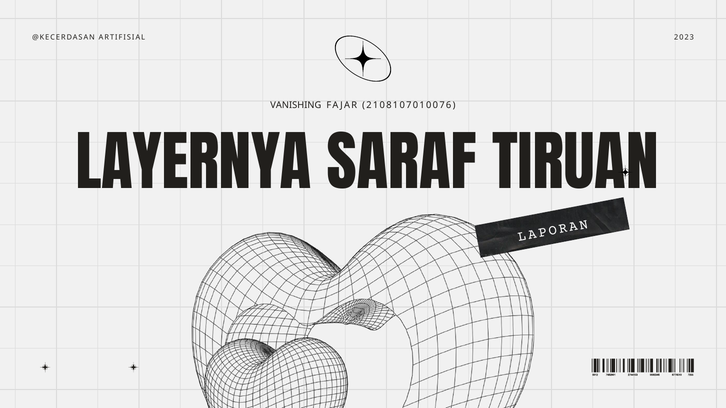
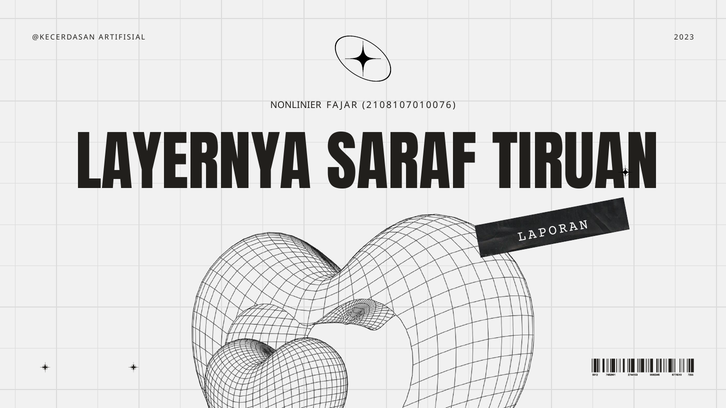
VANISHING: VANISHING -> NONLINIER
